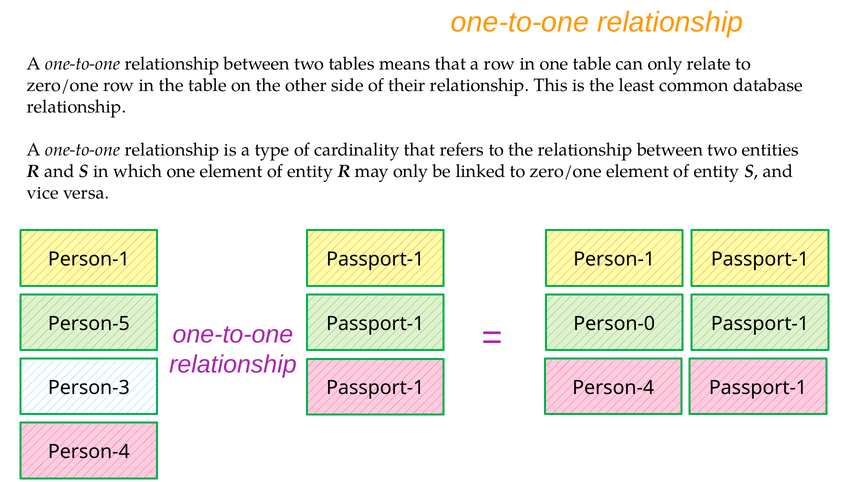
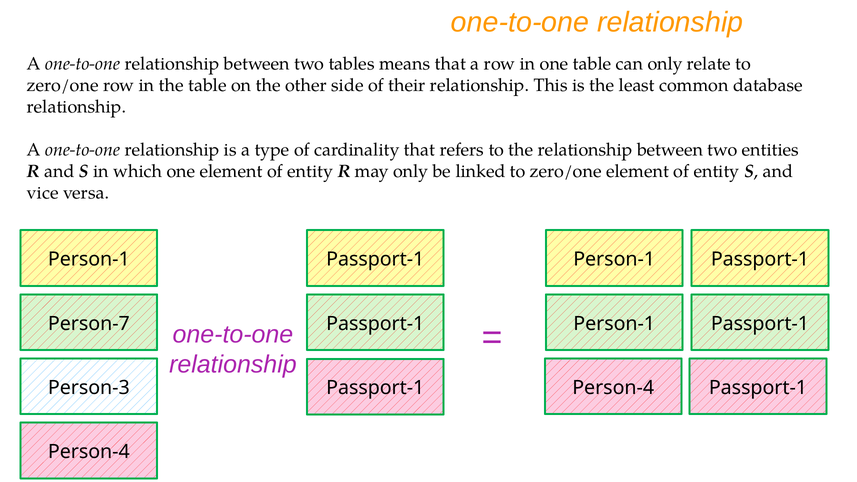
Person-5: Person-5 -> Person-7
Person-0 at (614, 324): Person-0 -> Person-1
